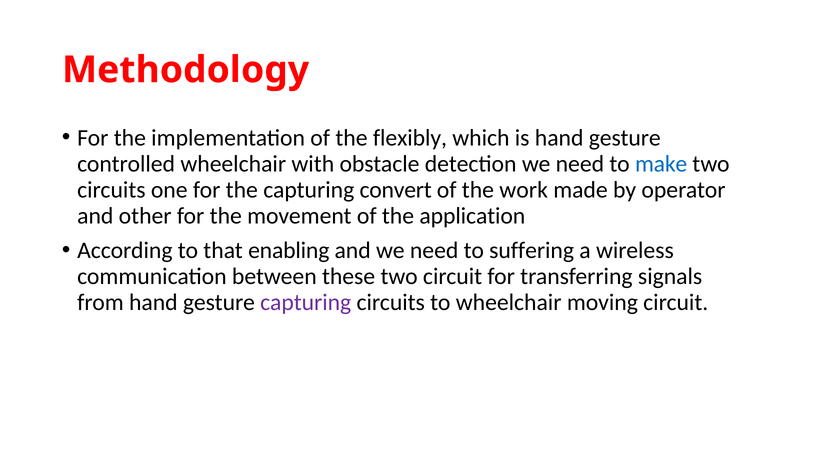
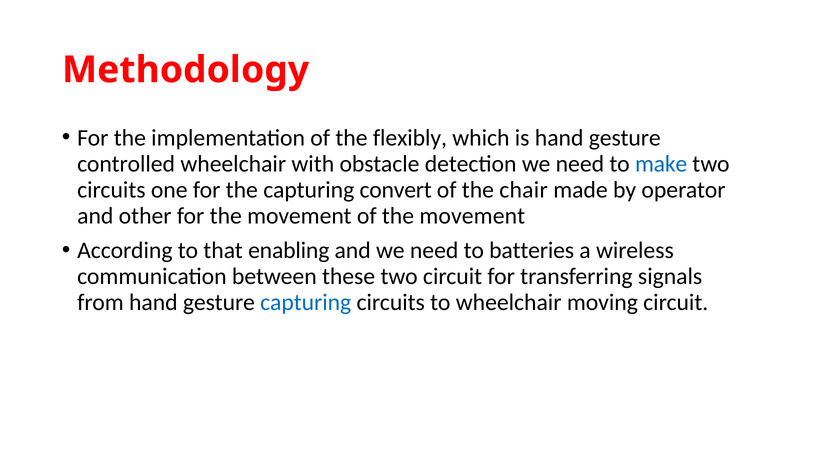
work: work -> chair
of the application: application -> movement
suffering: suffering -> batteries
capturing at (306, 303) colour: purple -> blue
